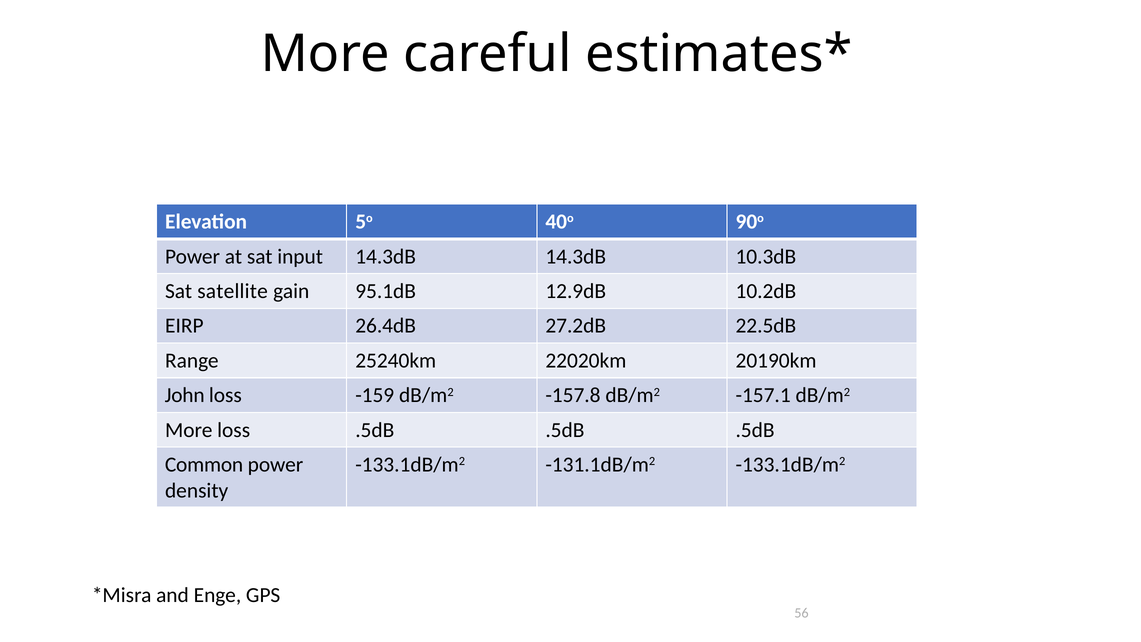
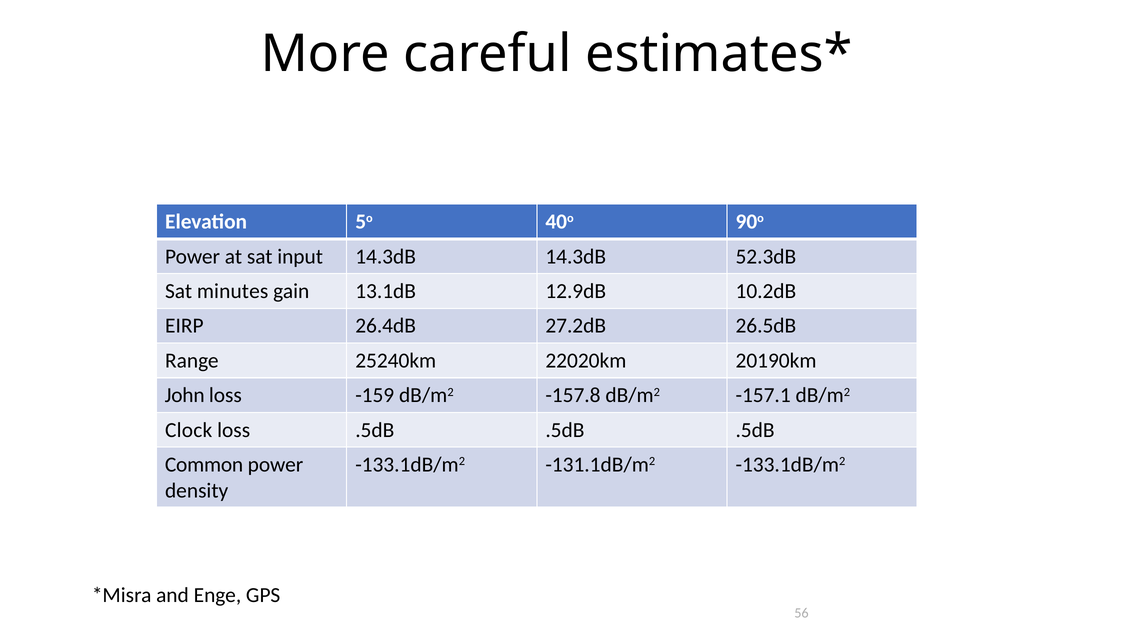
10.3dB: 10.3dB -> 52.3dB
satellite: satellite -> minutes
95.1dB: 95.1dB -> 13.1dB
22.5dB: 22.5dB -> 26.5dB
More at (189, 430): More -> Clock
